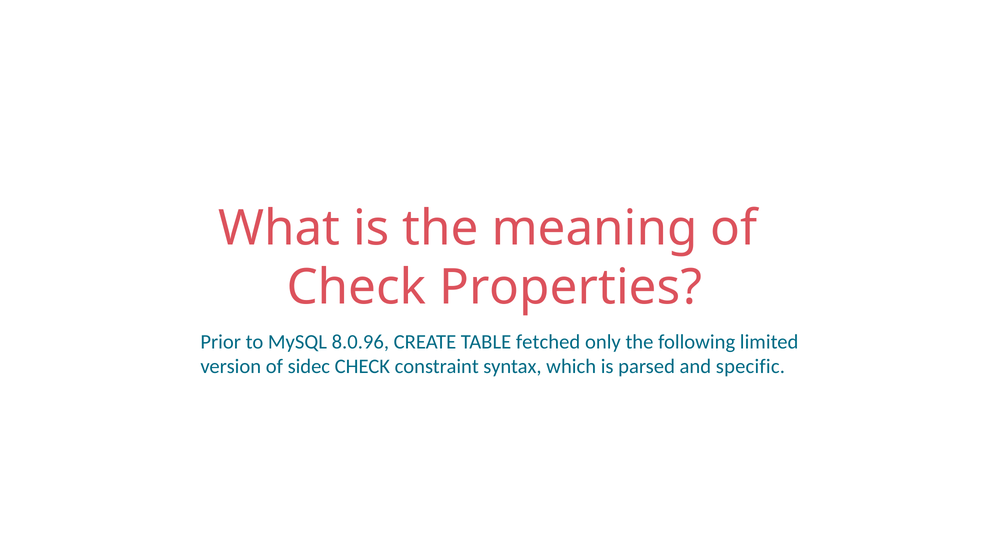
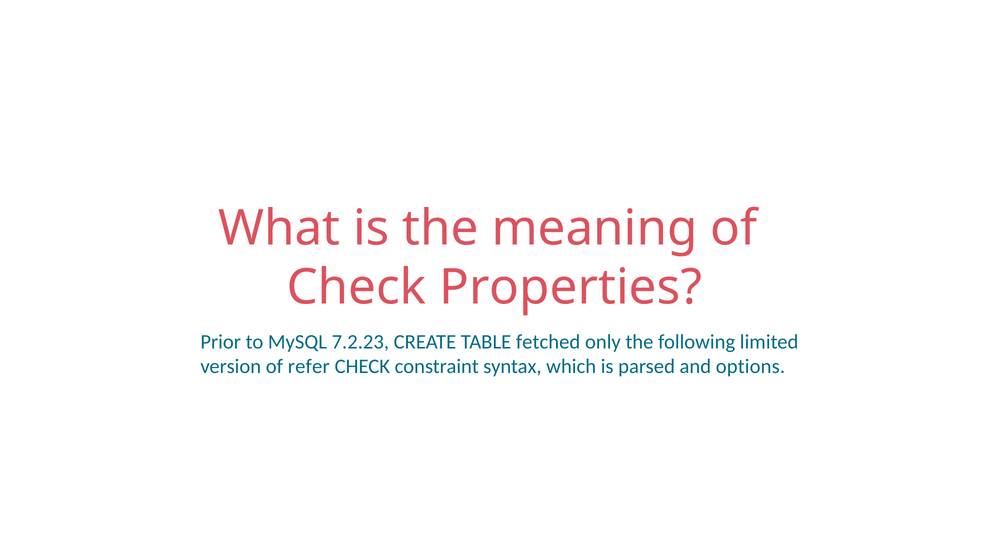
8.0.96: 8.0.96 -> 7.2.23
sidec: sidec -> refer
specific: specific -> options
